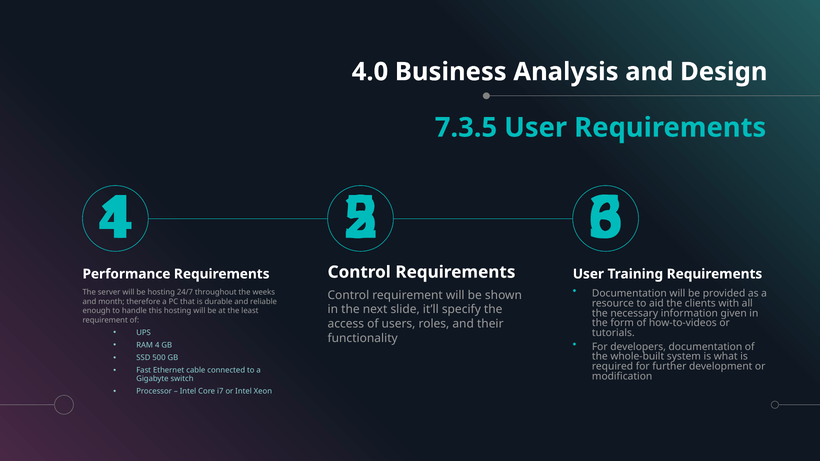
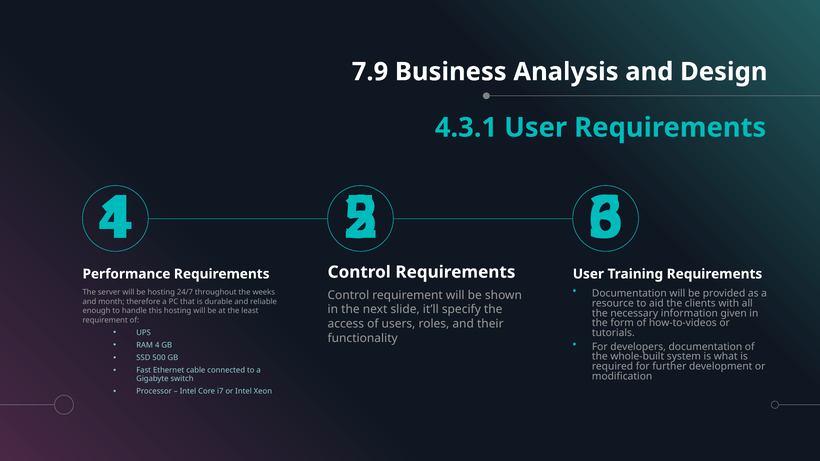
4.0: 4.0 -> 7.9
7.3.5: 7.3.5 -> 4.3.1
